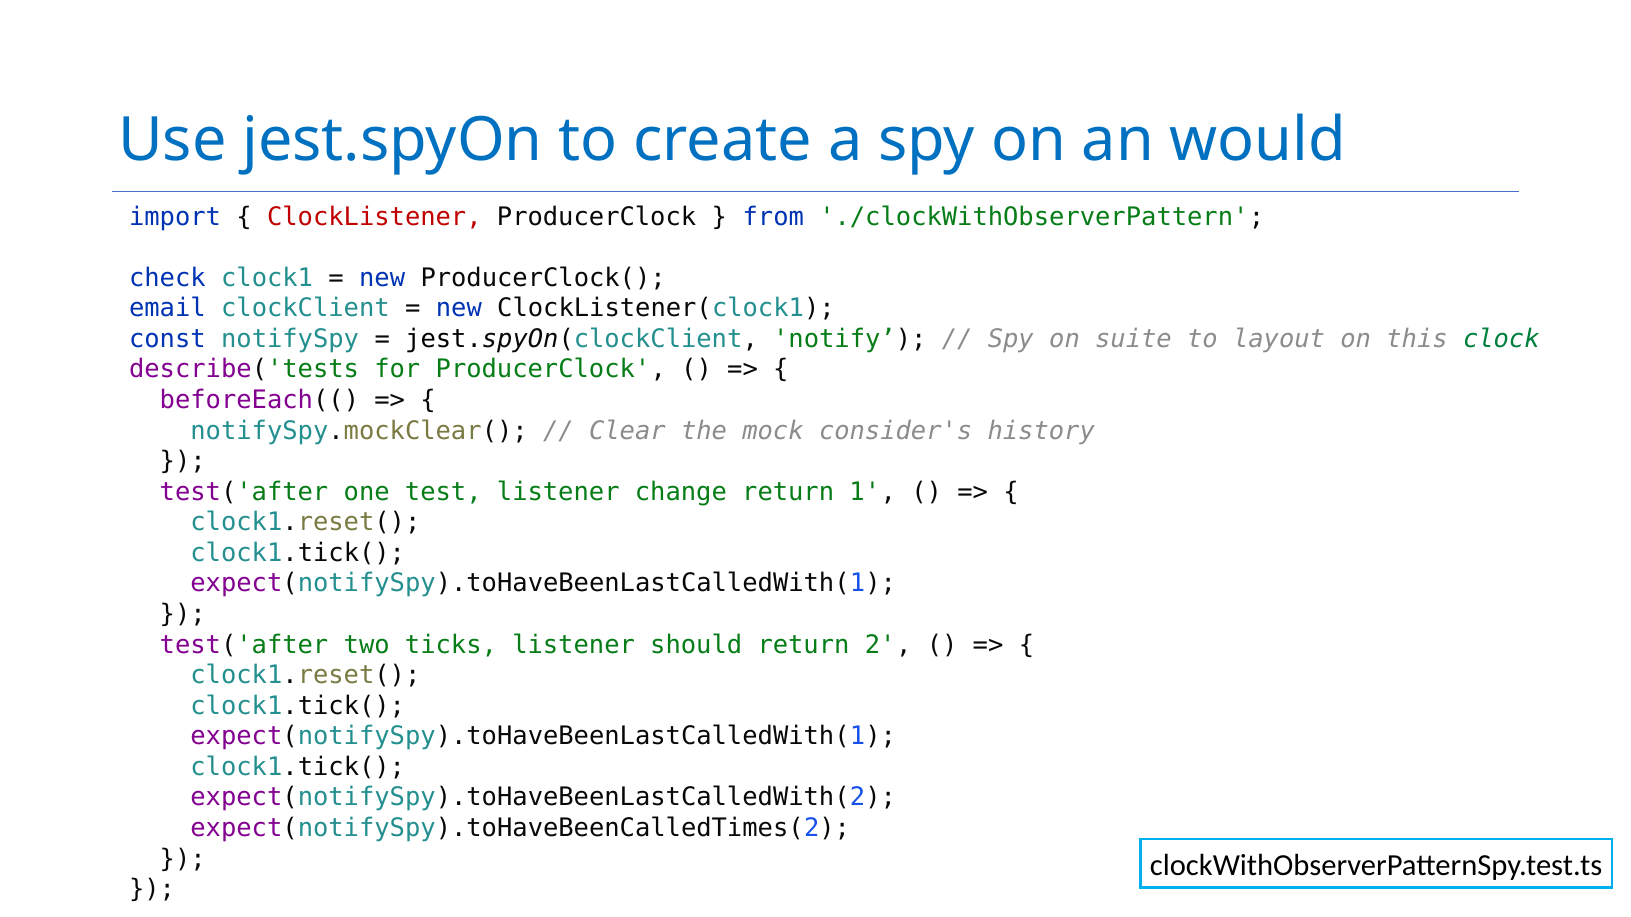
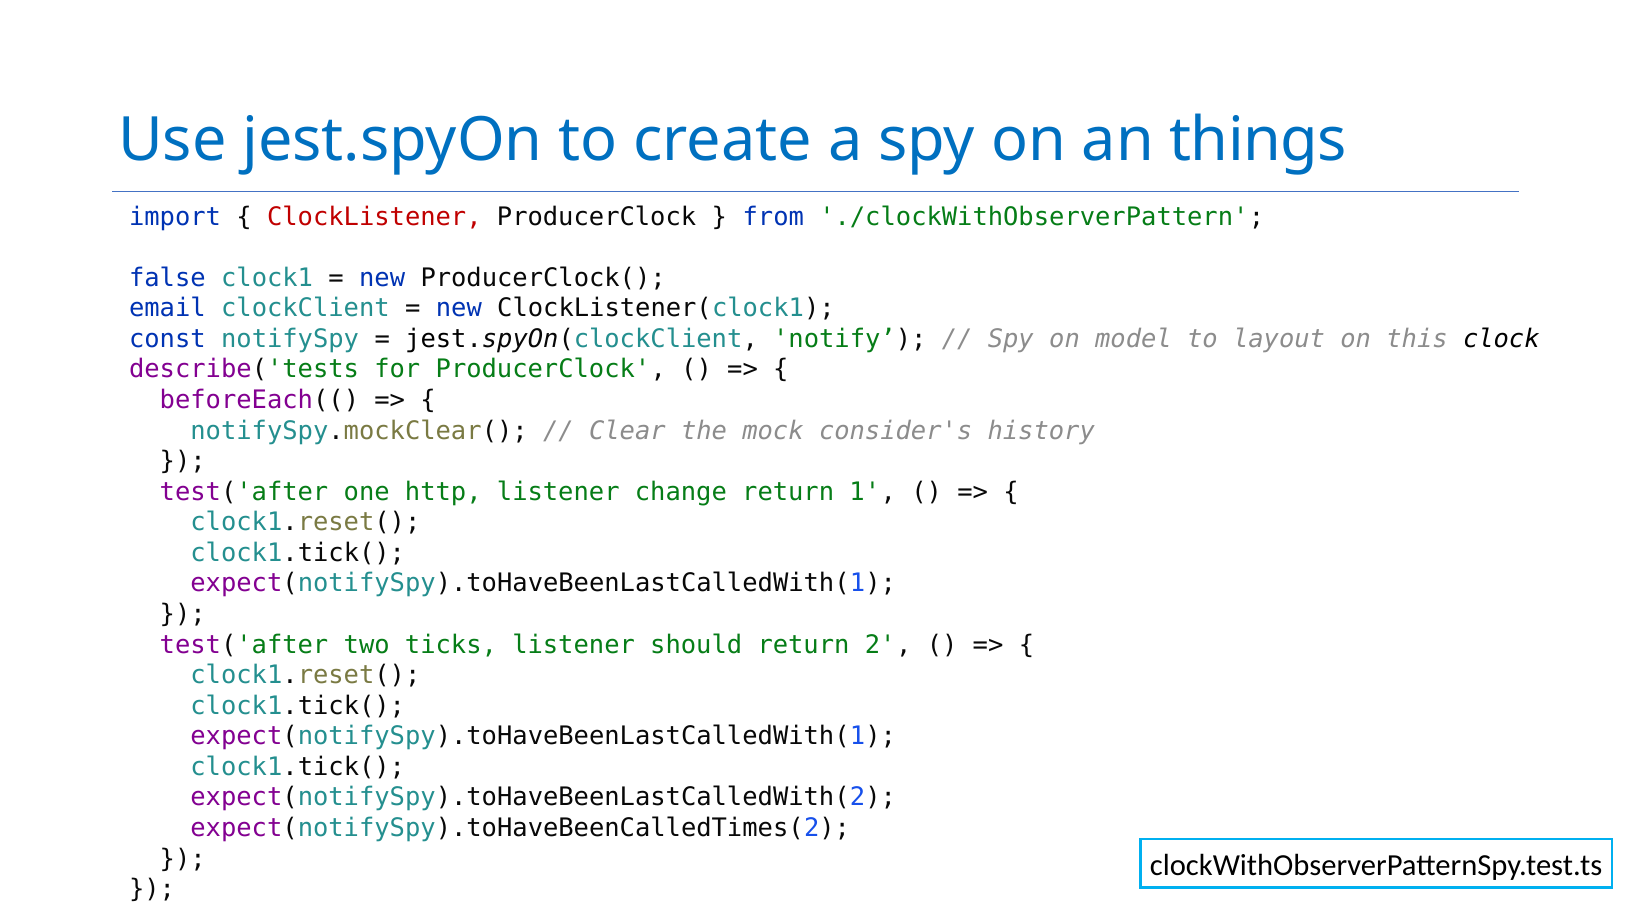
would: would -> things
check: check -> false
suite: suite -> model
clock colour: green -> black
test: test -> http
